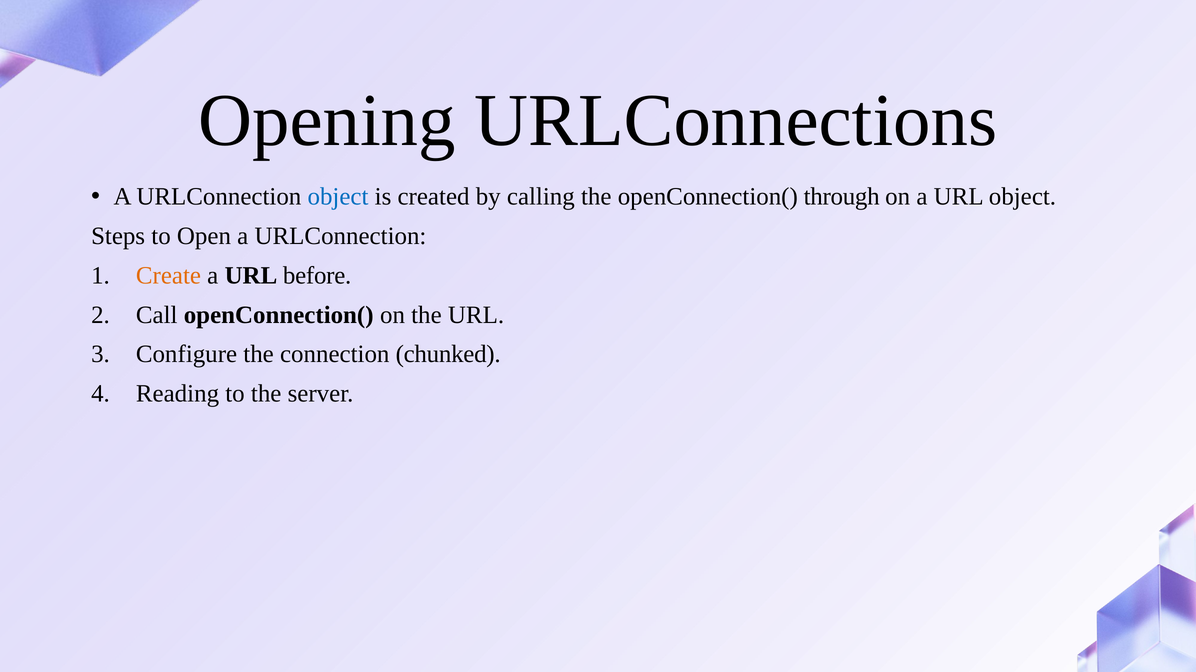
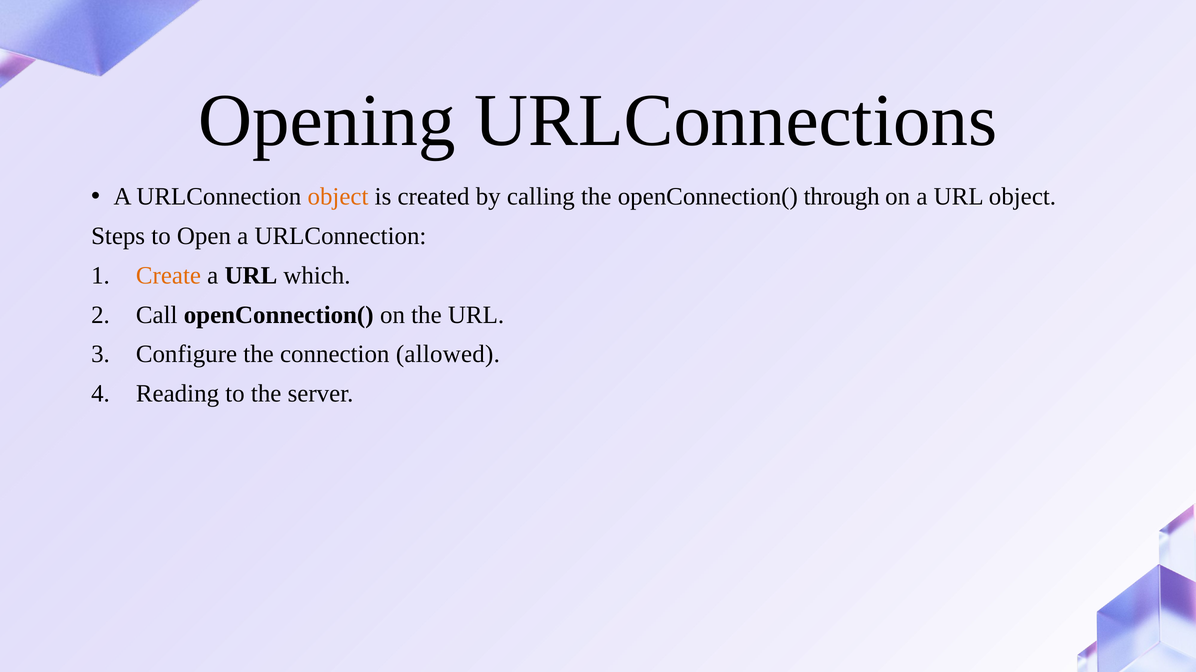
object at (338, 197) colour: blue -> orange
before: before -> which
chunked: chunked -> allowed
